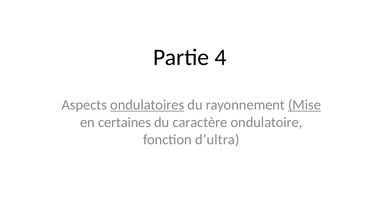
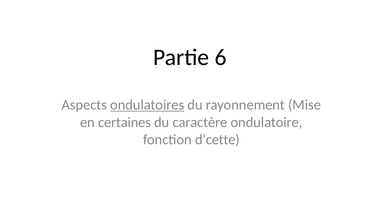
4: 4 -> 6
Mise underline: present -> none
d’ultra: d’ultra -> d’cette
